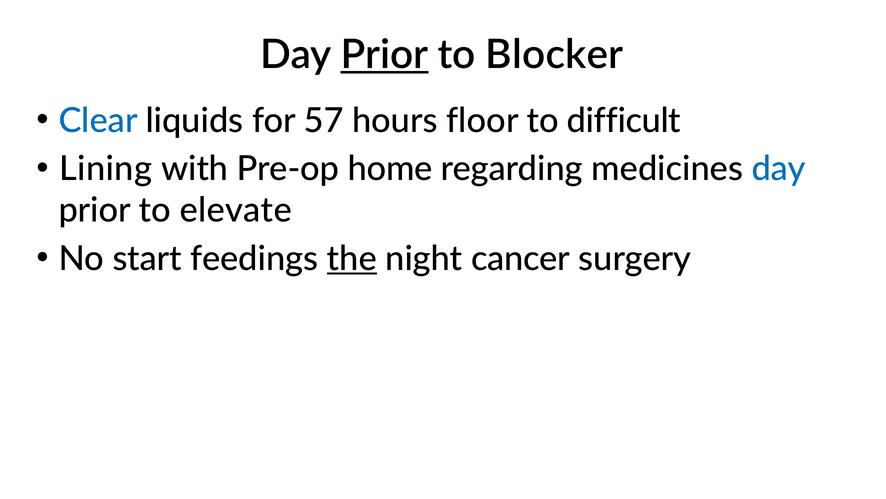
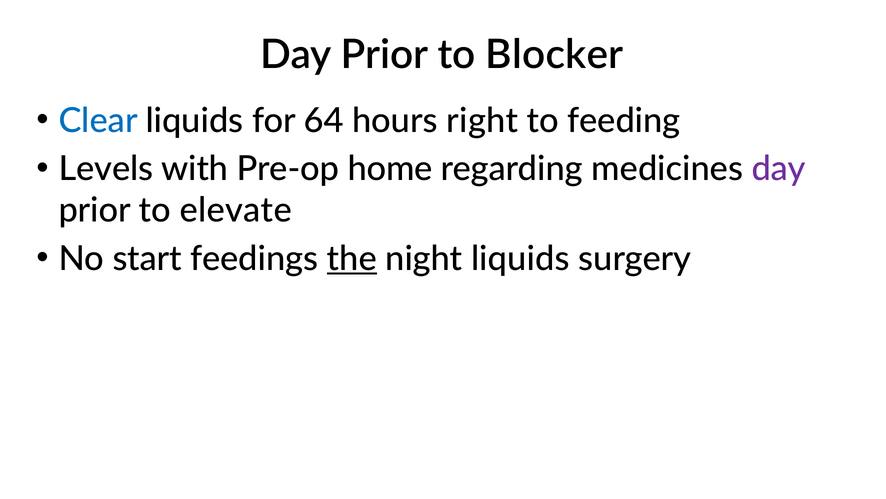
Prior at (385, 55) underline: present -> none
57: 57 -> 64
floor: floor -> right
difficult: difficult -> feeding
Lining: Lining -> Levels
day at (779, 169) colour: blue -> purple
night cancer: cancer -> liquids
